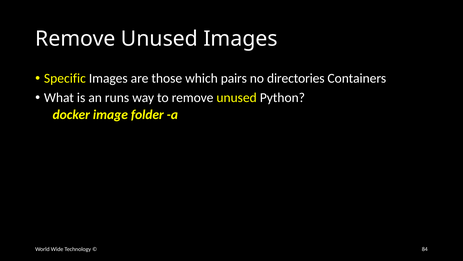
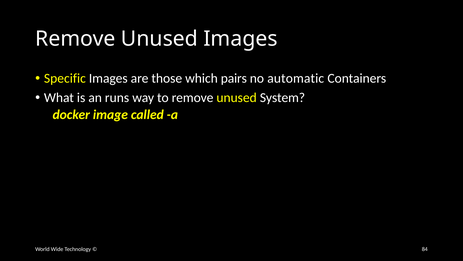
directories: directories -> automatic
Python: Python -> System
folder: folder -> called
